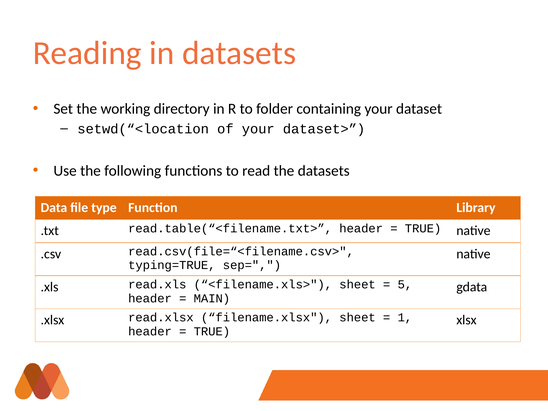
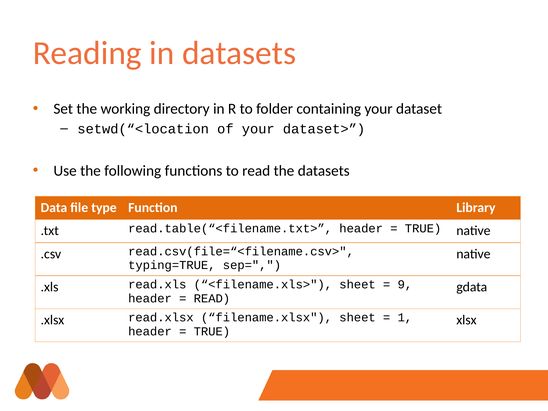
5: 5 -> 9
MAIN at (212, 298): MAIN -> READ
